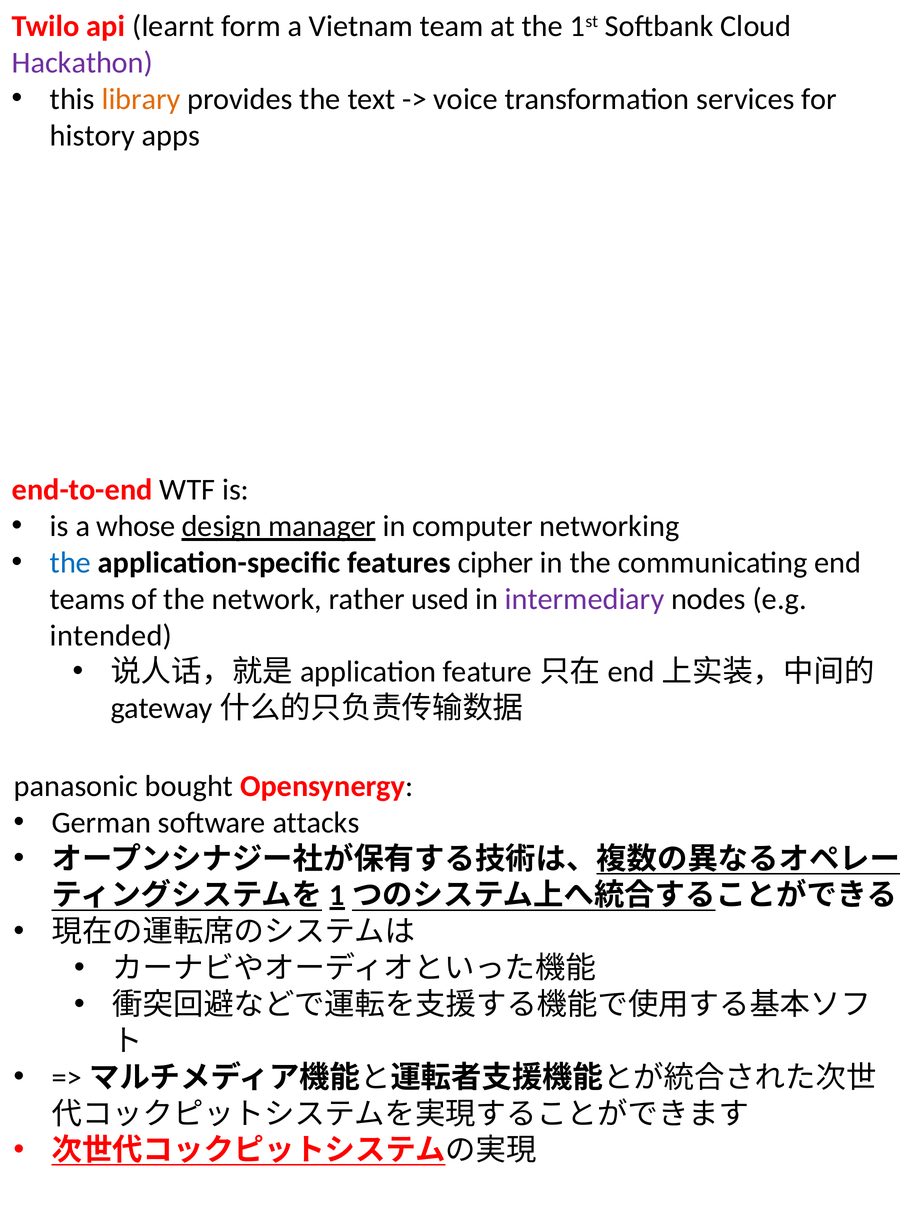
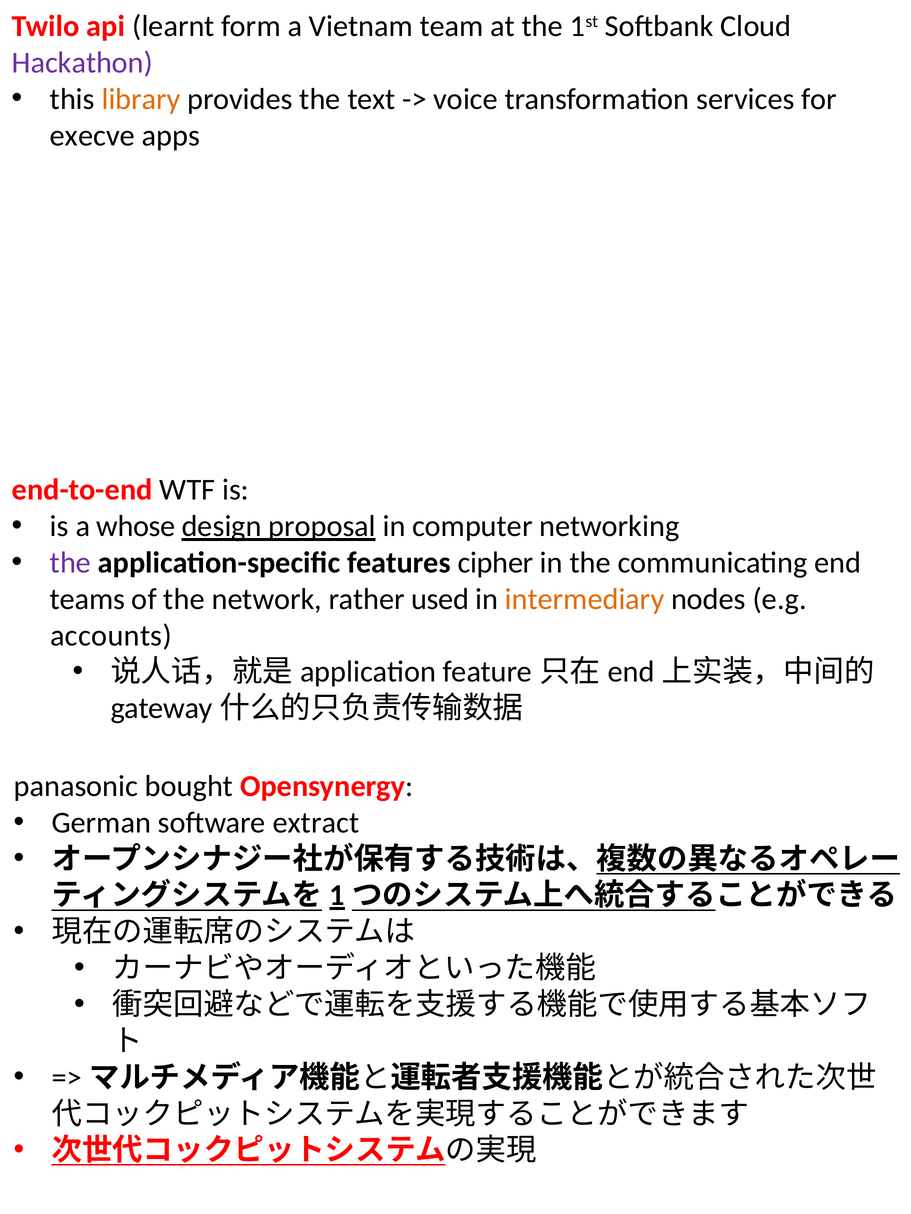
history: history -> execve
manager: manager -> proposal
the at (70, 563) colour: blue -> purple
intermediary colour: purple -> orange
intended: intended -> accounts
attacks: attacks -> extract
